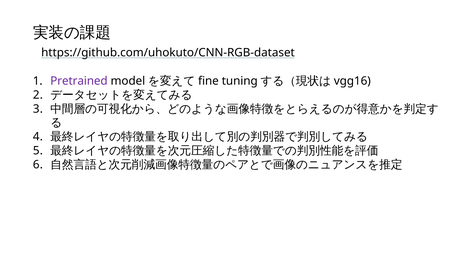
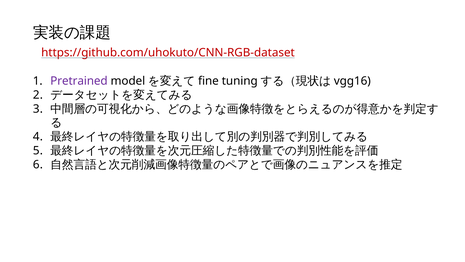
https://github.com/uhokuto/CNN-RGB-dataset colour: black -> red
